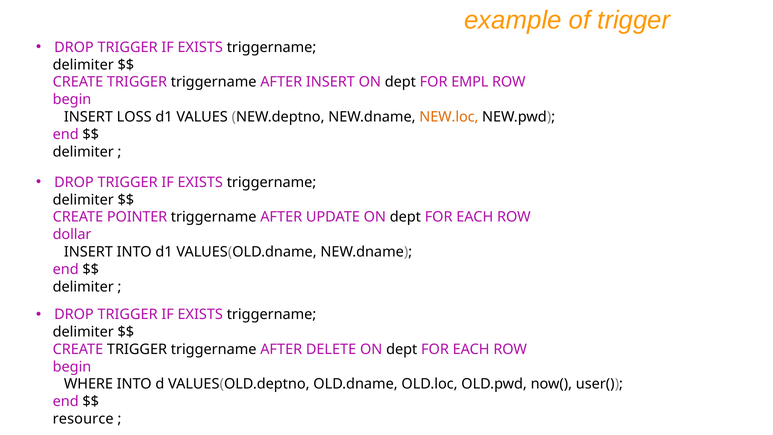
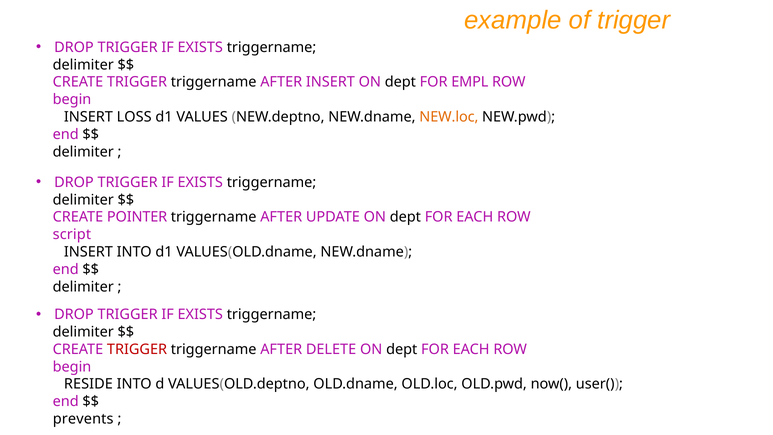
dollar: dollar -> script
TRIGGER at (137, 349) colour: black -> red
WHERE: WHERE -> RESIDE
resource: resource -> prevents
